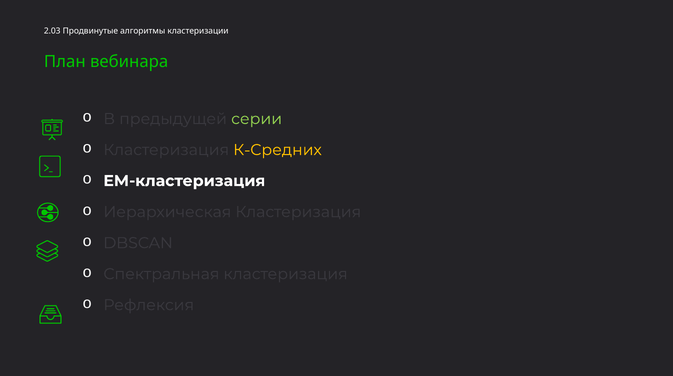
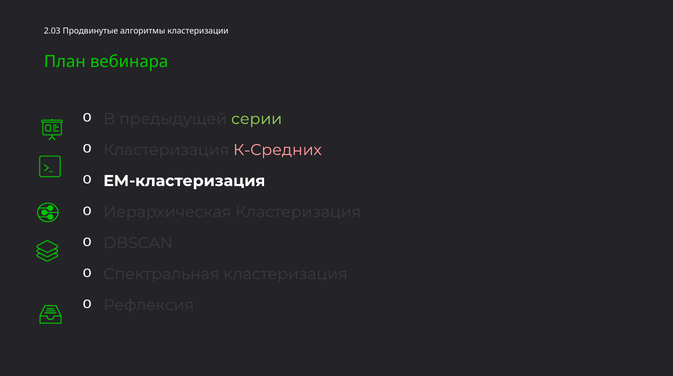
К-Средних colour: yellow -> pink
